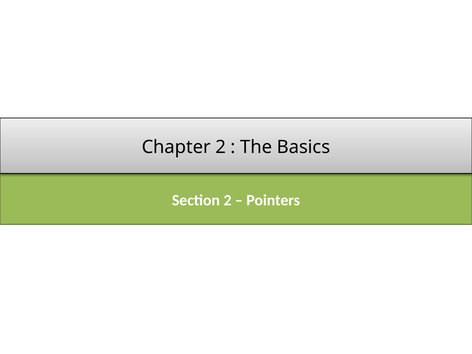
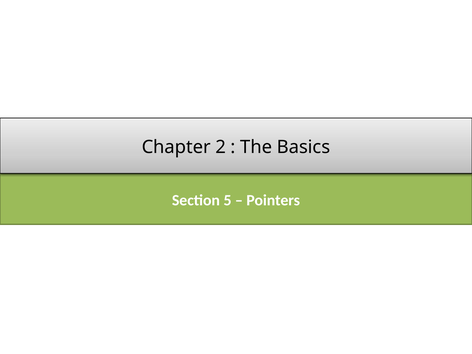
Section 2: 2 -> 5
